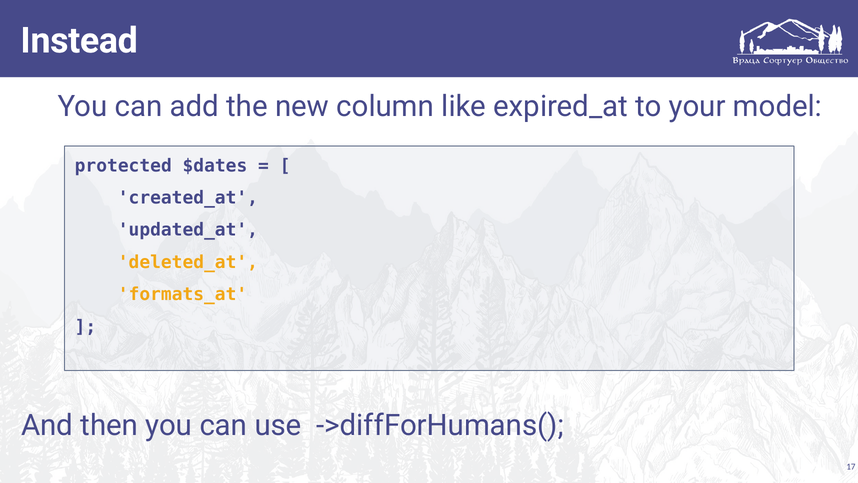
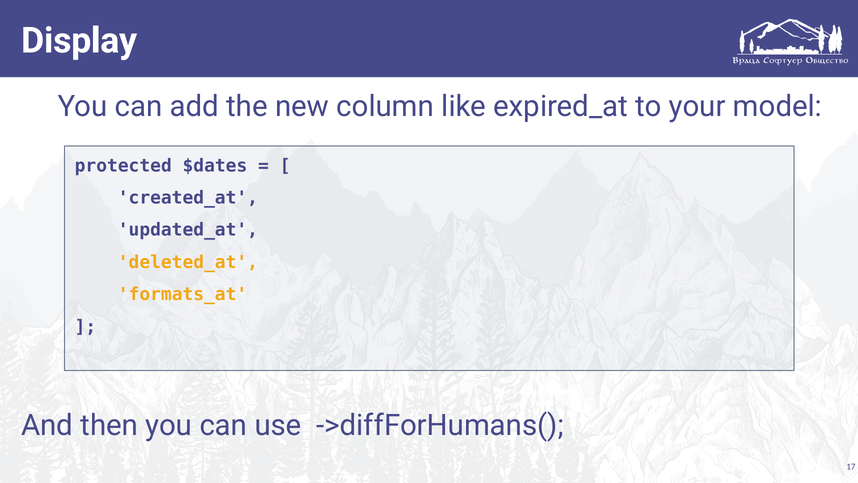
Instead: Instead -> Display
